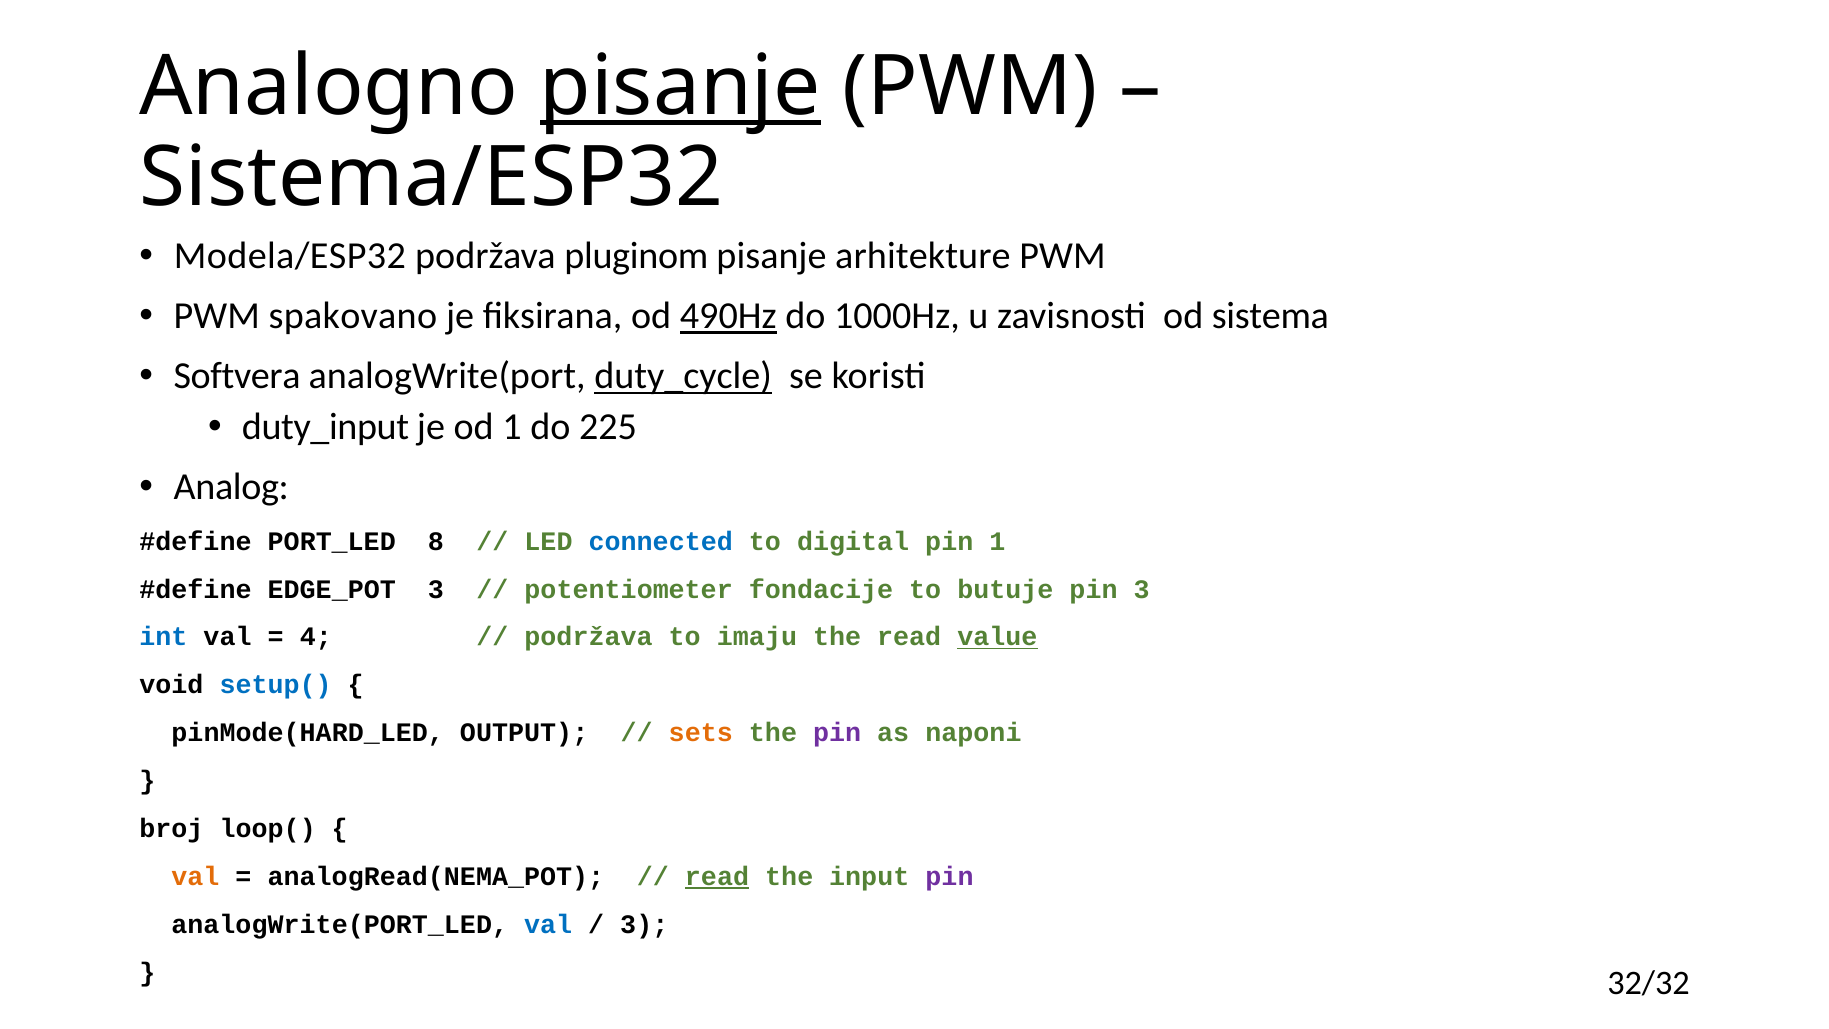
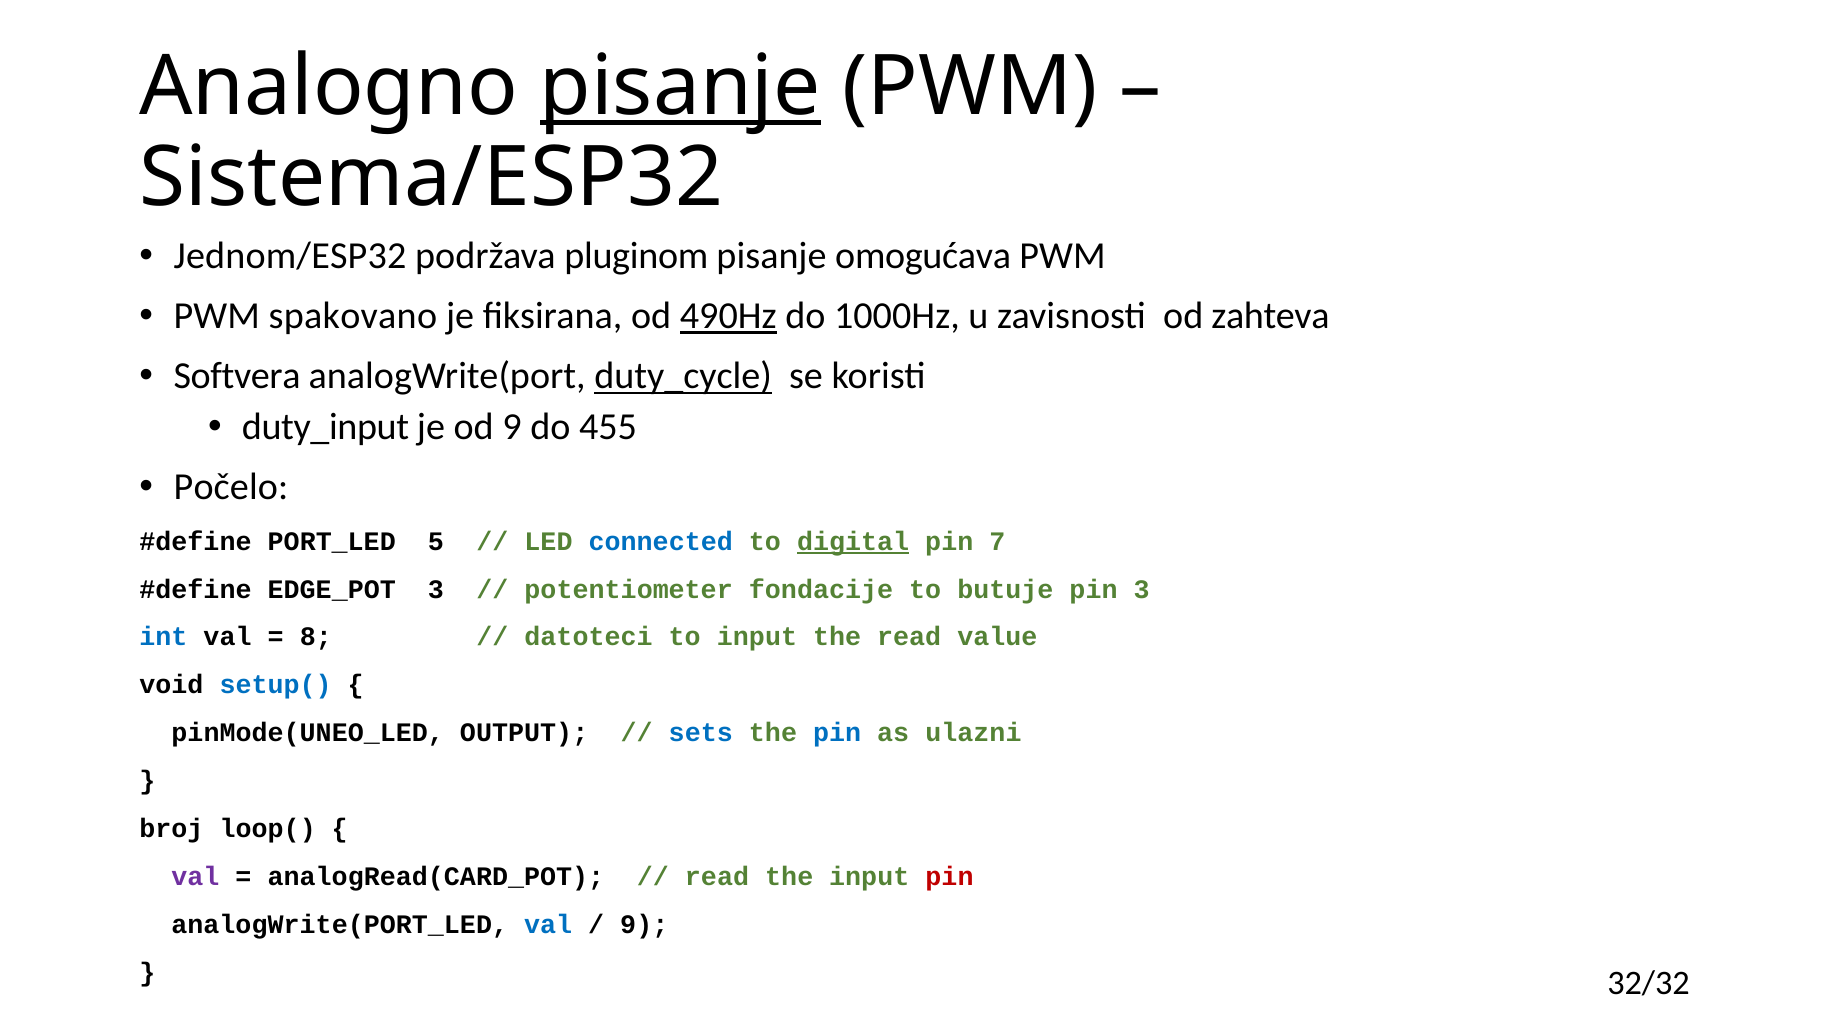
Modela/ESP32: Modela/ESP32 -> Jednom/ESP32
arhitekture: arhitekture -> omogućava
sistema: sistema -> zahteva
od 1: 1 -> 9
225: 225 -> 455
Analog: Analog -> Počelo
8: 8 -> 5
digital underline: none -> present
pin 1: 1 -> 7
4: 4 -> 8
podržava at (589, 637): podržava -> datoteci
to imaju: imaju -> input
value underline: present -> none
pinMode(HARD_LED: pinMode(HARD_LED -> pinMode(UNEO_LED
sets colour: orange -> blue
pin at (837, 733) colour: purple -> blue
naponi: naponi -> ulazni
val at (195, 877) colour: orange -> purple
analogRead(NEMA_POT: analogRead(NEMA_POT -> analogRead(CARD_POT
read at (717, 877) underline: present -> none
pin at (949, 877) colour: purple -> red
3 at (644, 924): 3 -> 9
